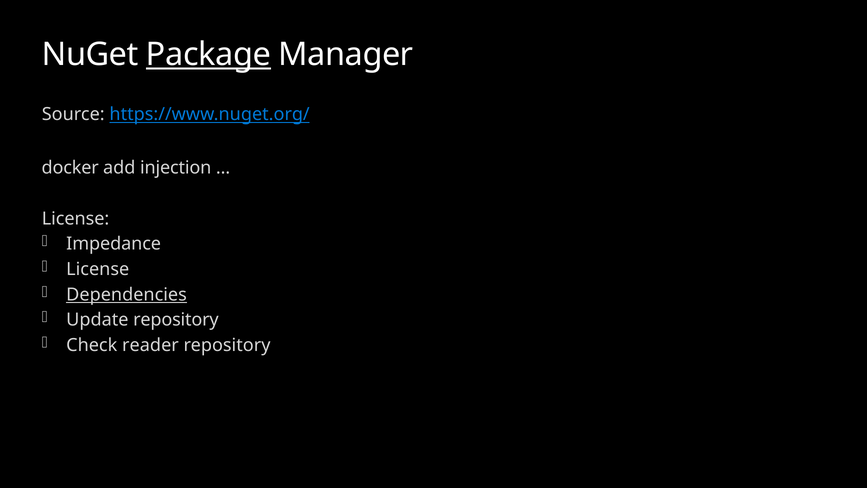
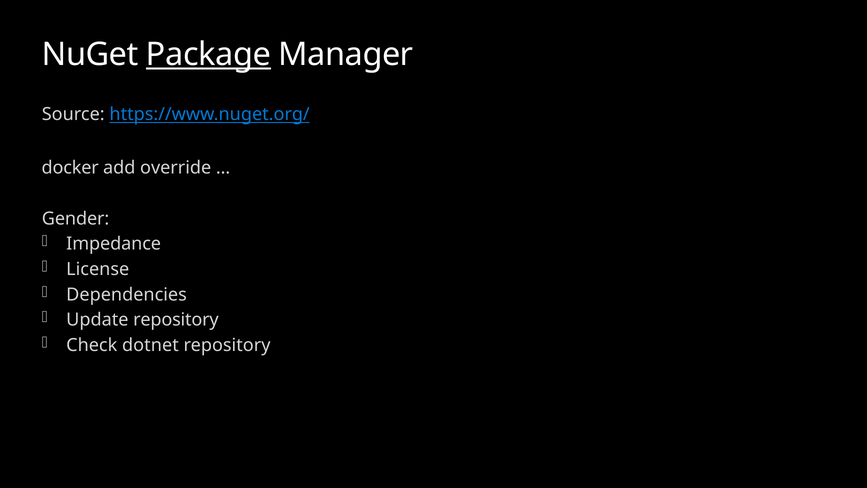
injection: injection -> override
License at (76, 218): License -> Gender
Dependencies underline: present -> none
reader: reader -> dotnet
